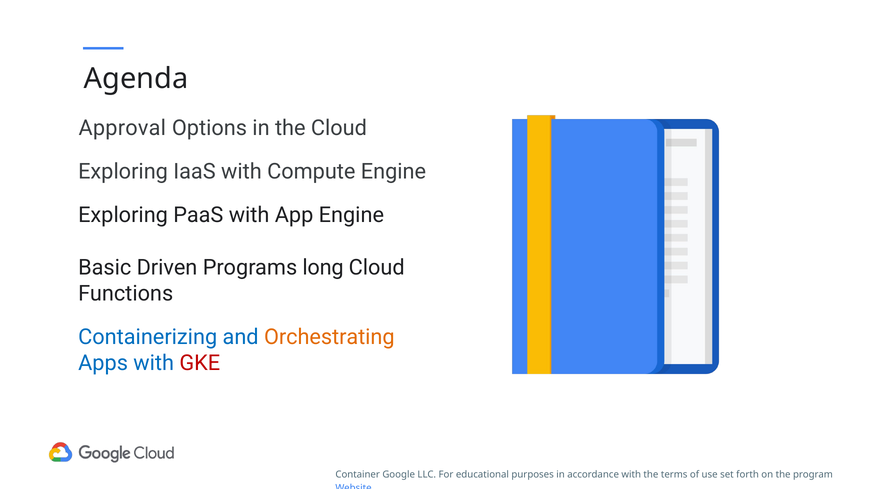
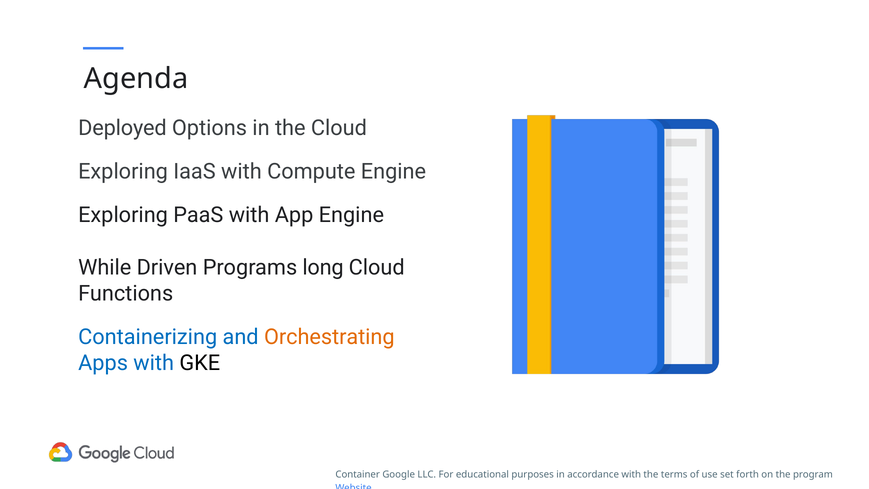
Approval: Approval -> Deployed
Basic: Basic -> While
GKE colour: red -> black
